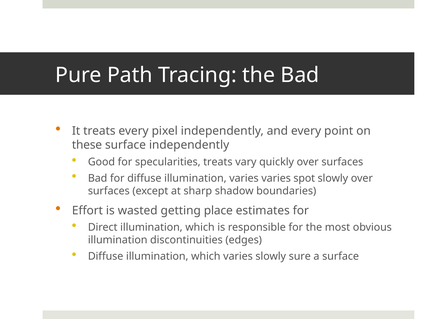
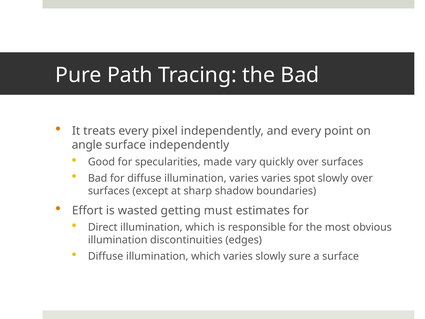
these: these -> angle
specularities treats: treats -> made
place: place -> must
